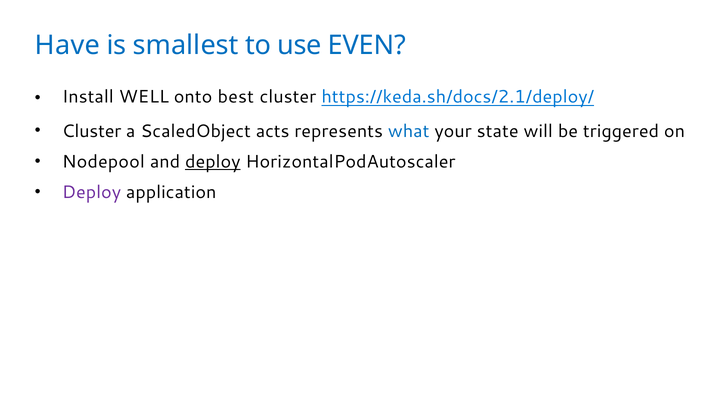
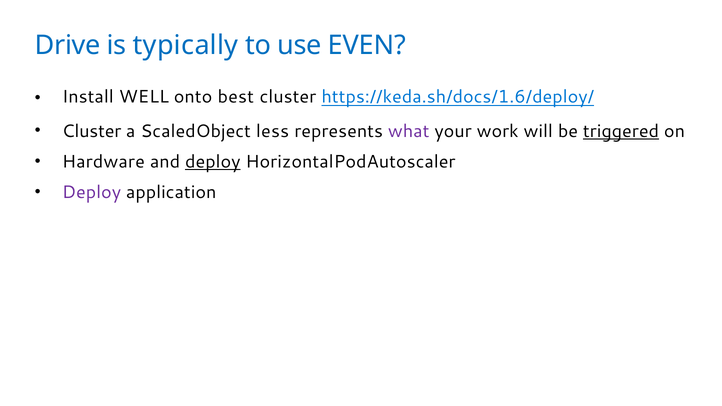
Have: Have -> Drive
smallest: smallest -> typically
https://keda.sh/docs/2.1/deploy/: https://keda.sh/docs/2.1/deploy/ -> https://keda.sh/docs/1.6/deploy/
acts: acts -> less
what colour: blue -> purple
state: state -> work
triggered underline: none -> present
Nodepool: Nodepool -> Hardware
